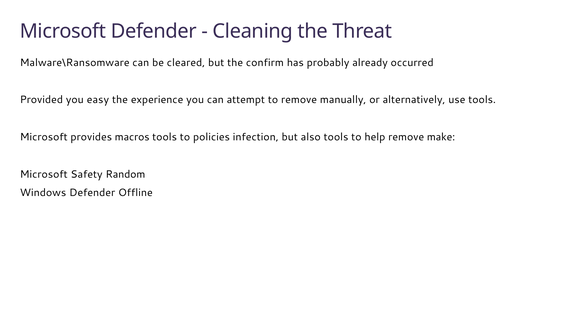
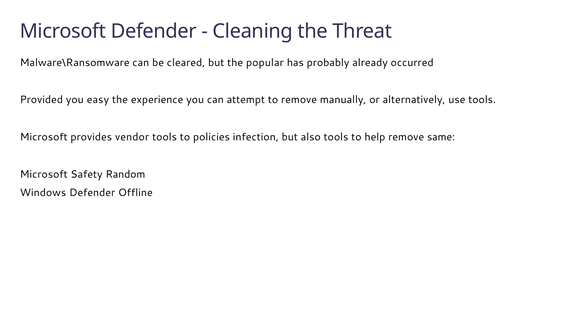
confirm: confirm -> popular
macros: macros -> vendor
make: make -> same
